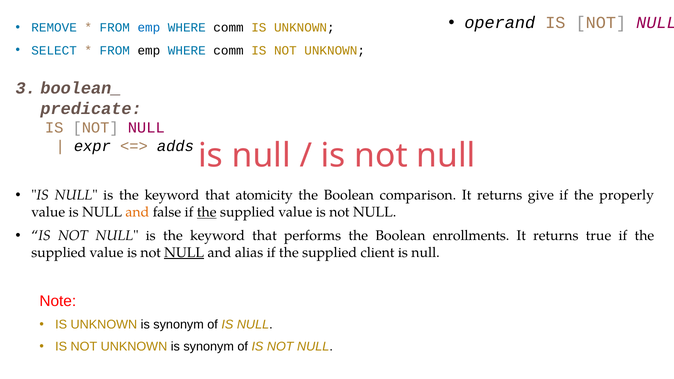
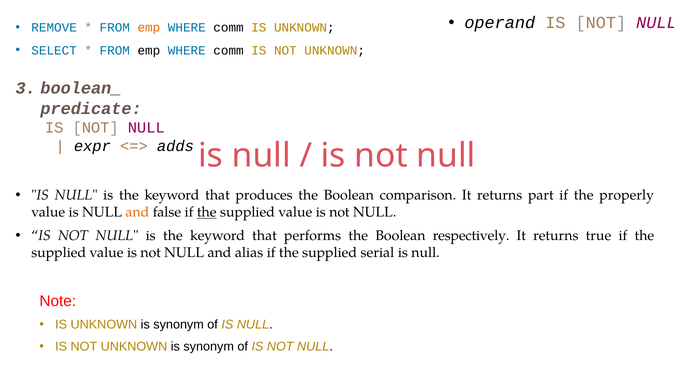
emp at (149, 28) colour: blue -> orange
atomicity: atomicity -> produces
give: give -> part
enrollments: enrollments -> respectively
NULL at (184, 253) underline: present -> none
client: client -> serial
